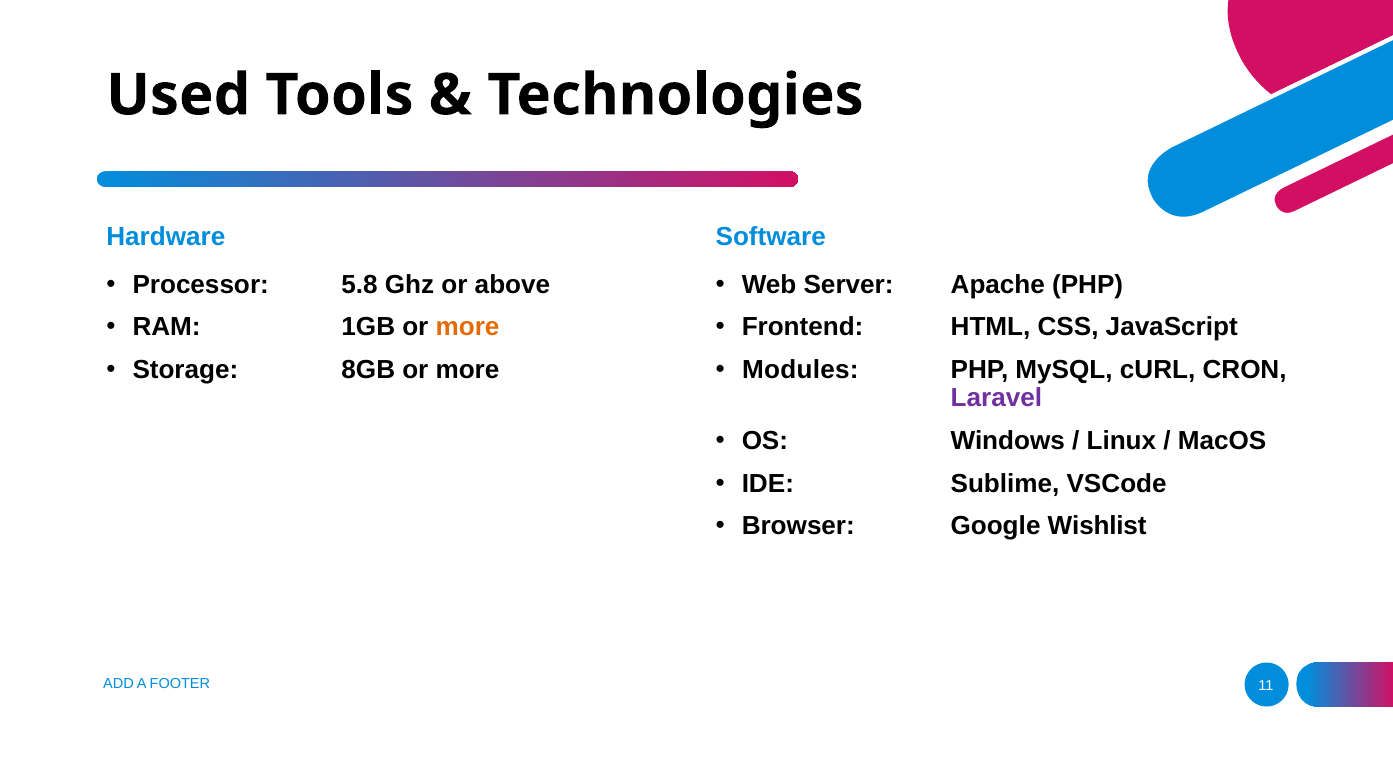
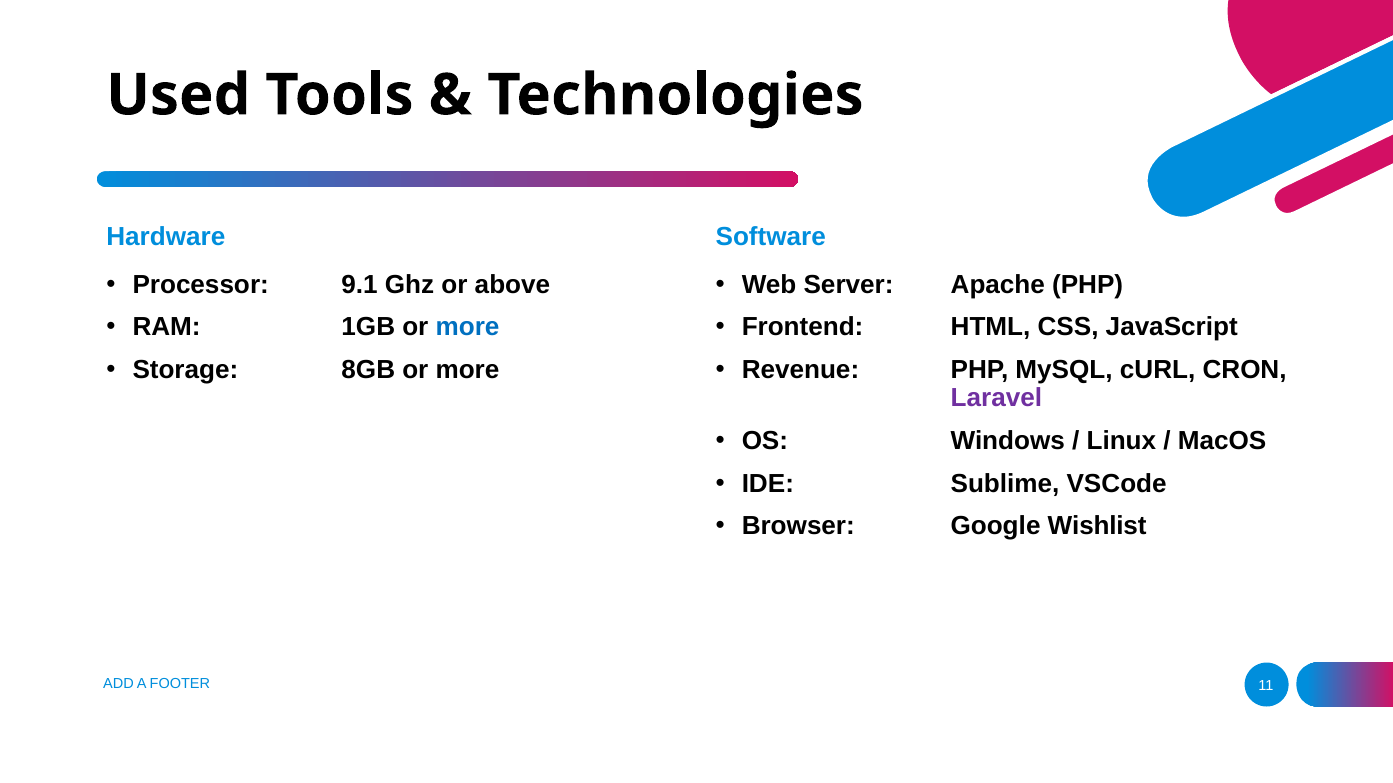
5.8: 5.8 -> 9.1
more at (468, 327) colour: orange -> blue
Modules: Modules -> Revenue
